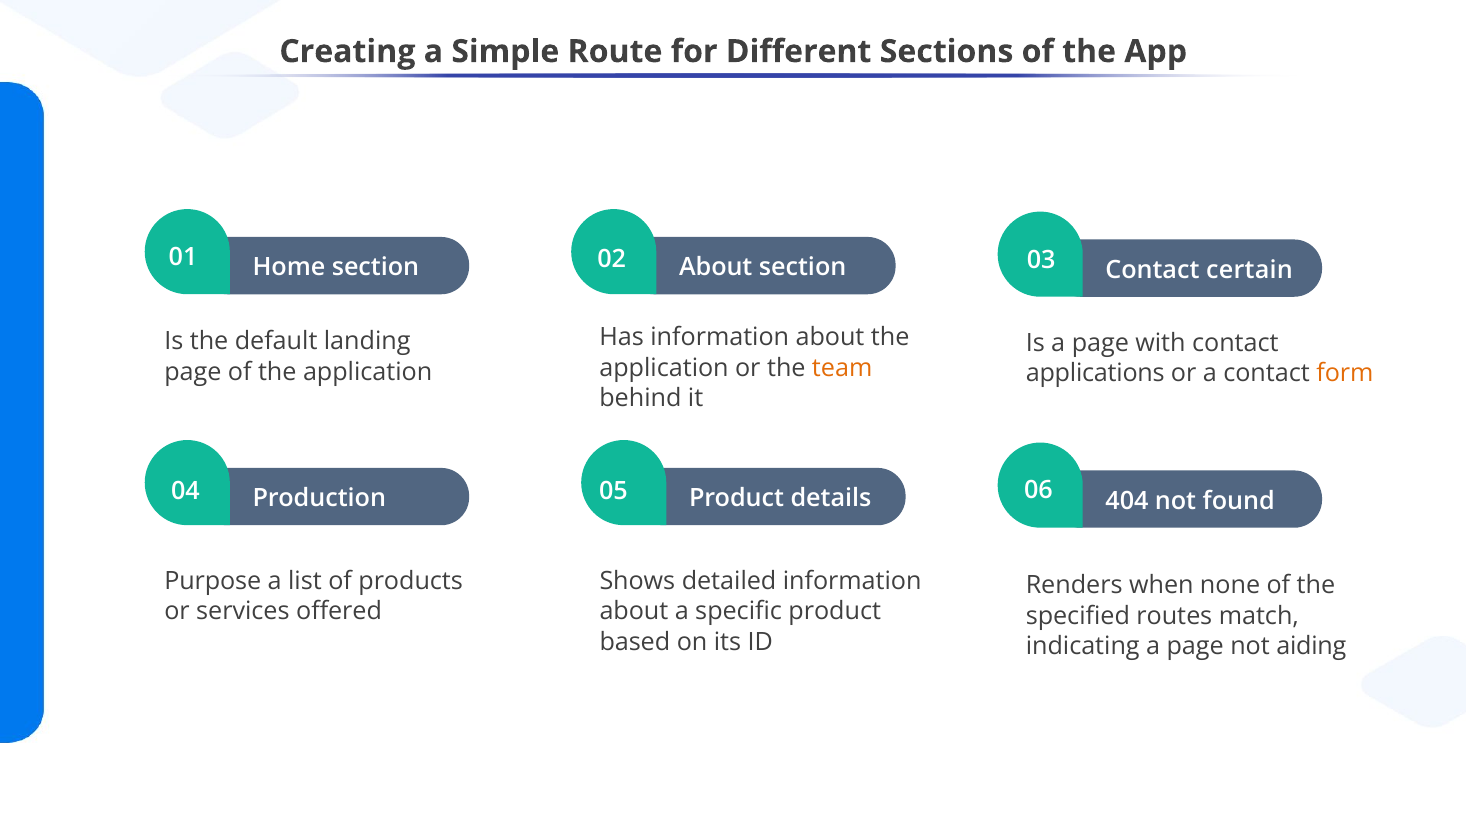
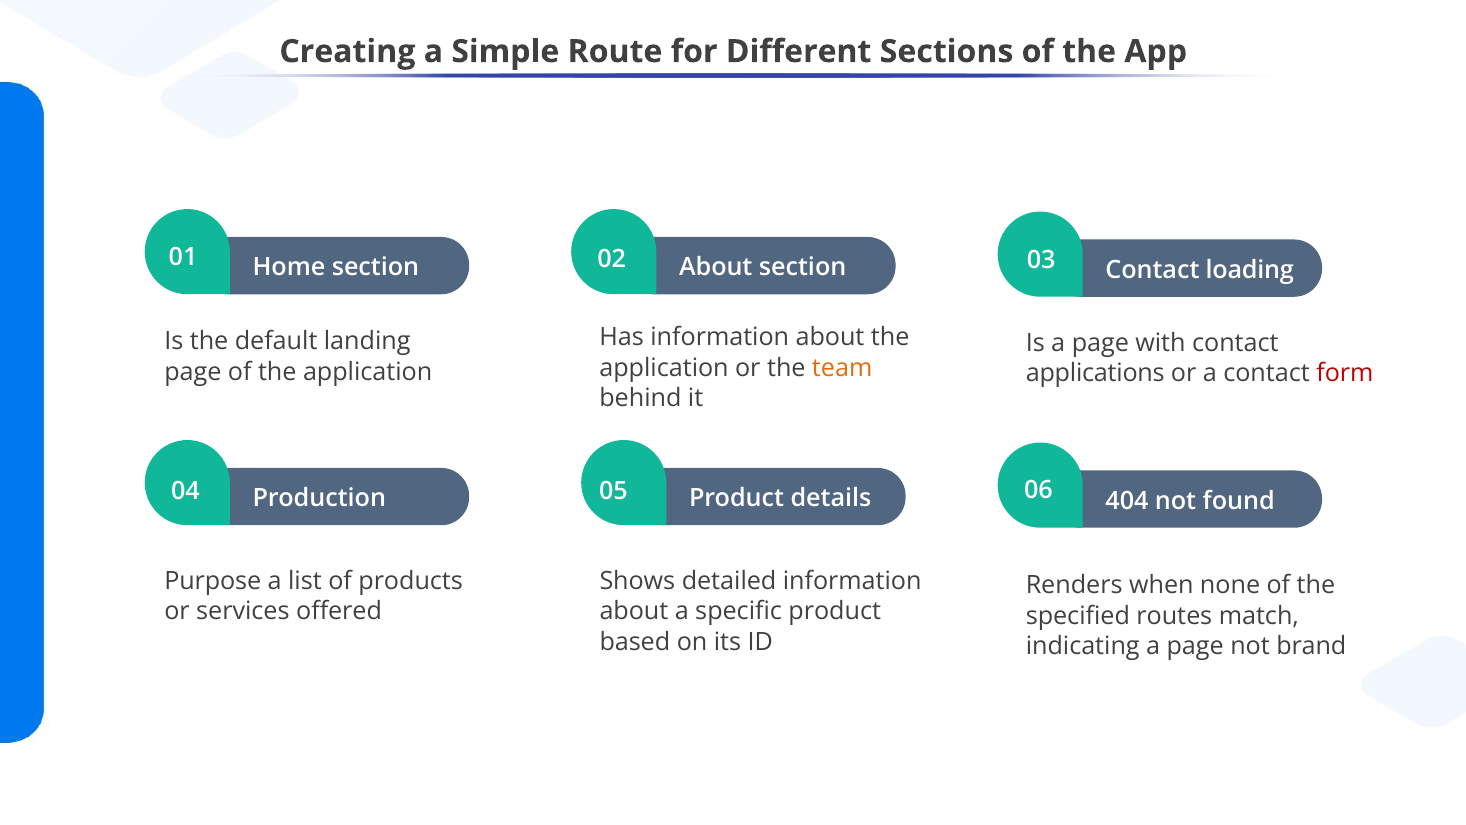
certain: certain -> loading
form colour: orange -> red
aiding: aiding -> brand
